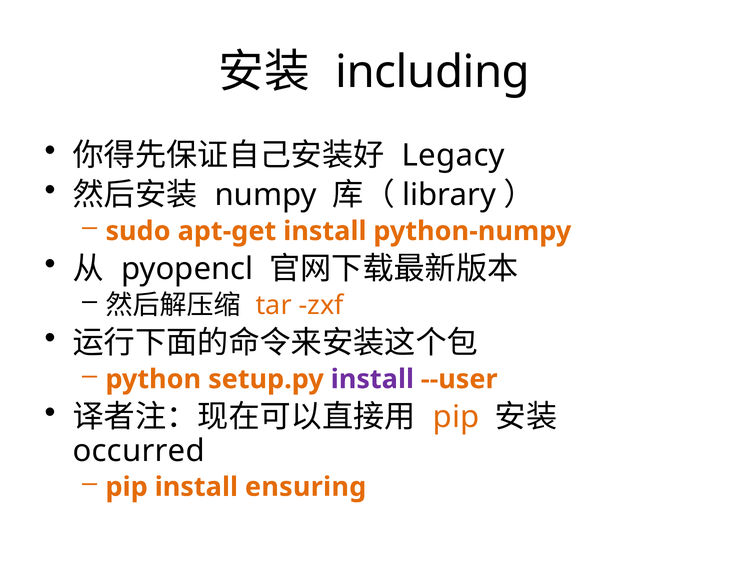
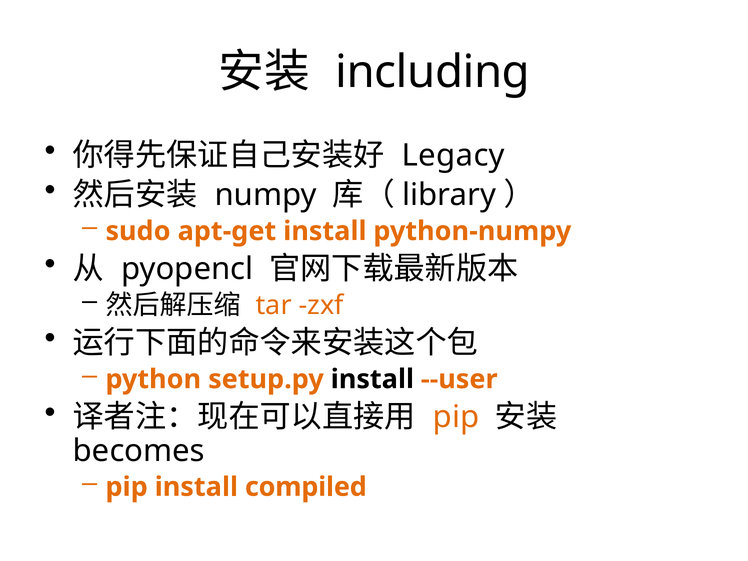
install at (372, 379) colour: purple -> black
occurred: occurred -> becomes
ensuring: ensuring -> compiled
